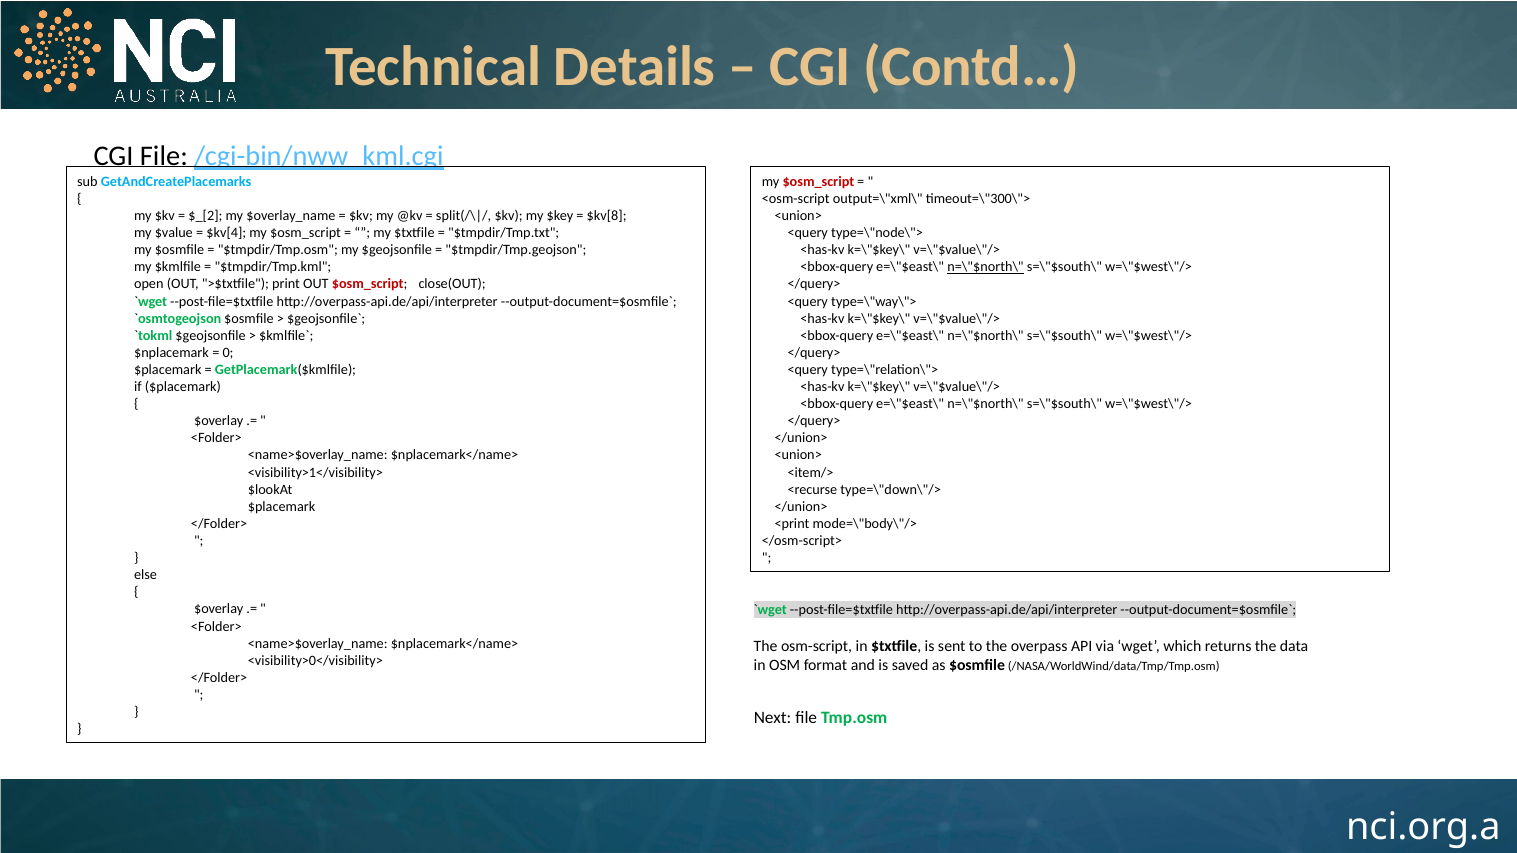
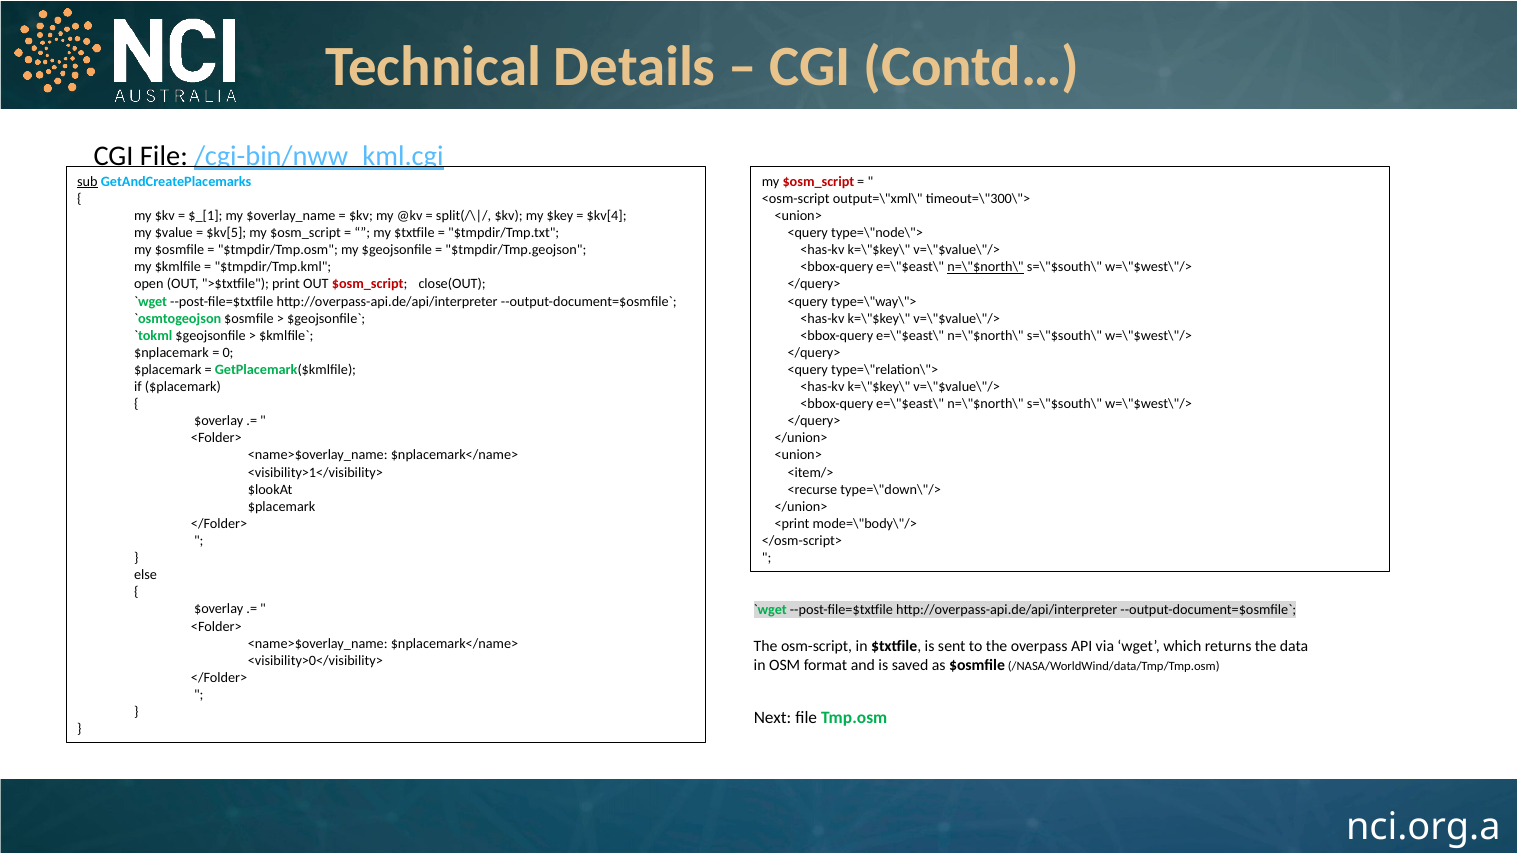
sub underline: none -> present
$_[2: $_[2 -> $_[1
$kv[8: $kv[8 -> $kv[4
$kv[4: $kv[4 -> $kv[5
